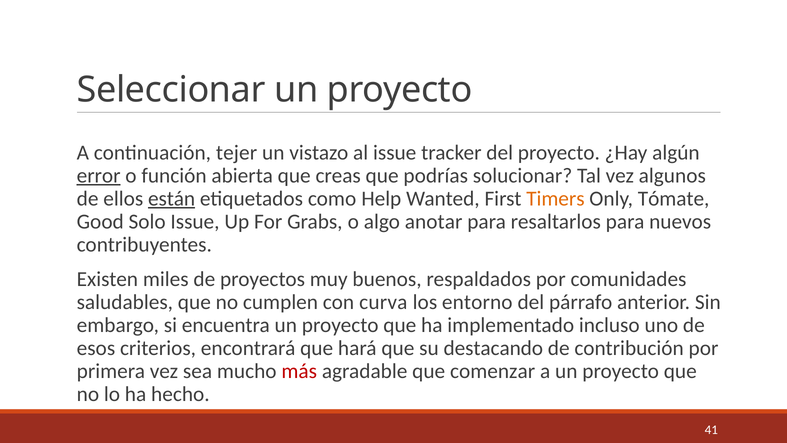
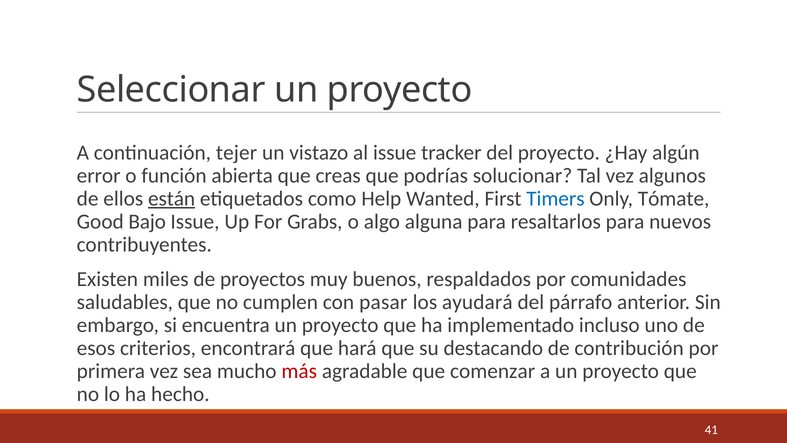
error underline: present -> none
Timers colour: orange -> blue
Solo: Solo -> Bajo
anotar: anotar -> alguna
curva: curva -> pasar
entorno: entorno -> ayudará
